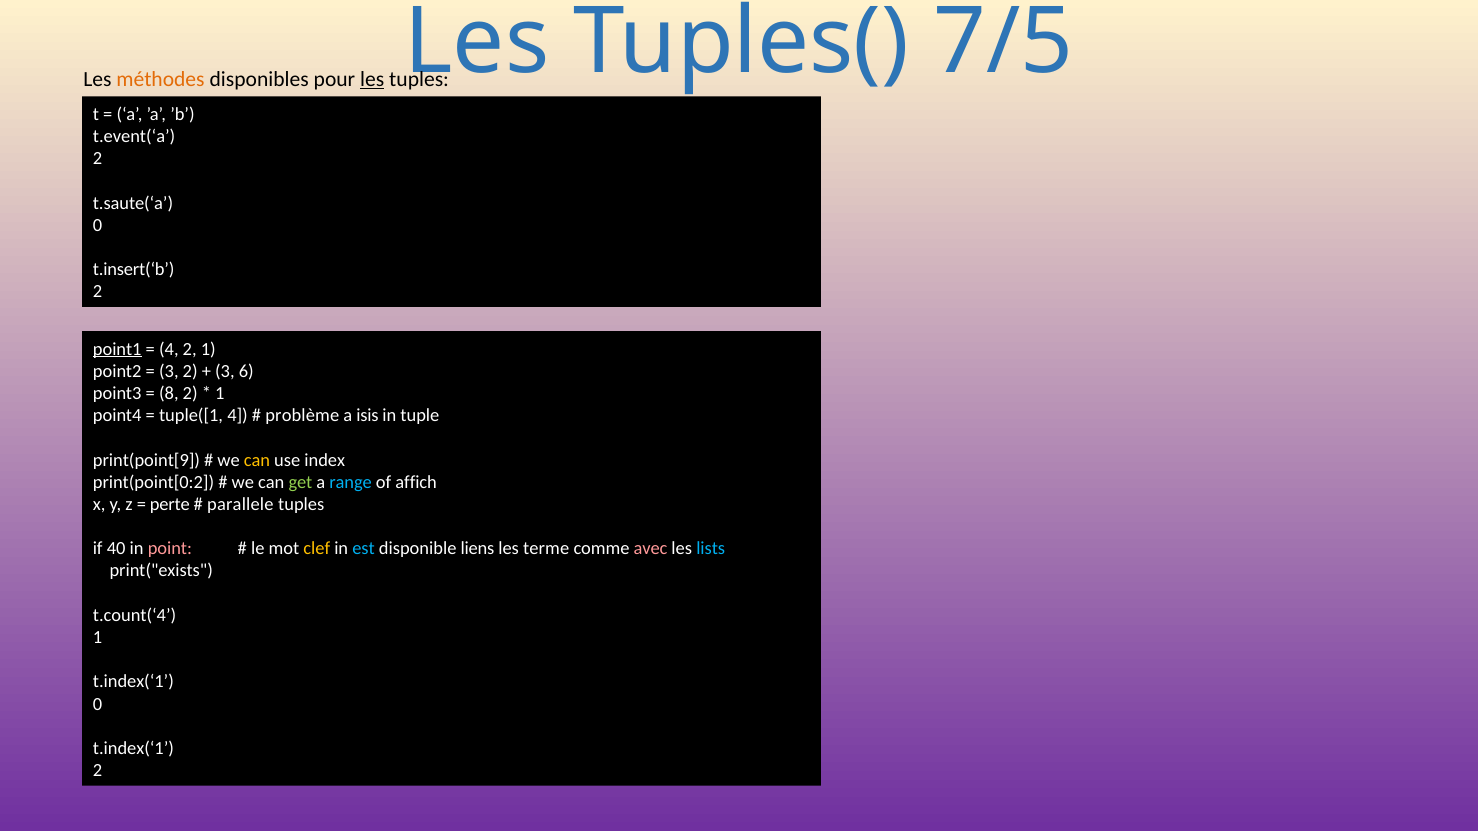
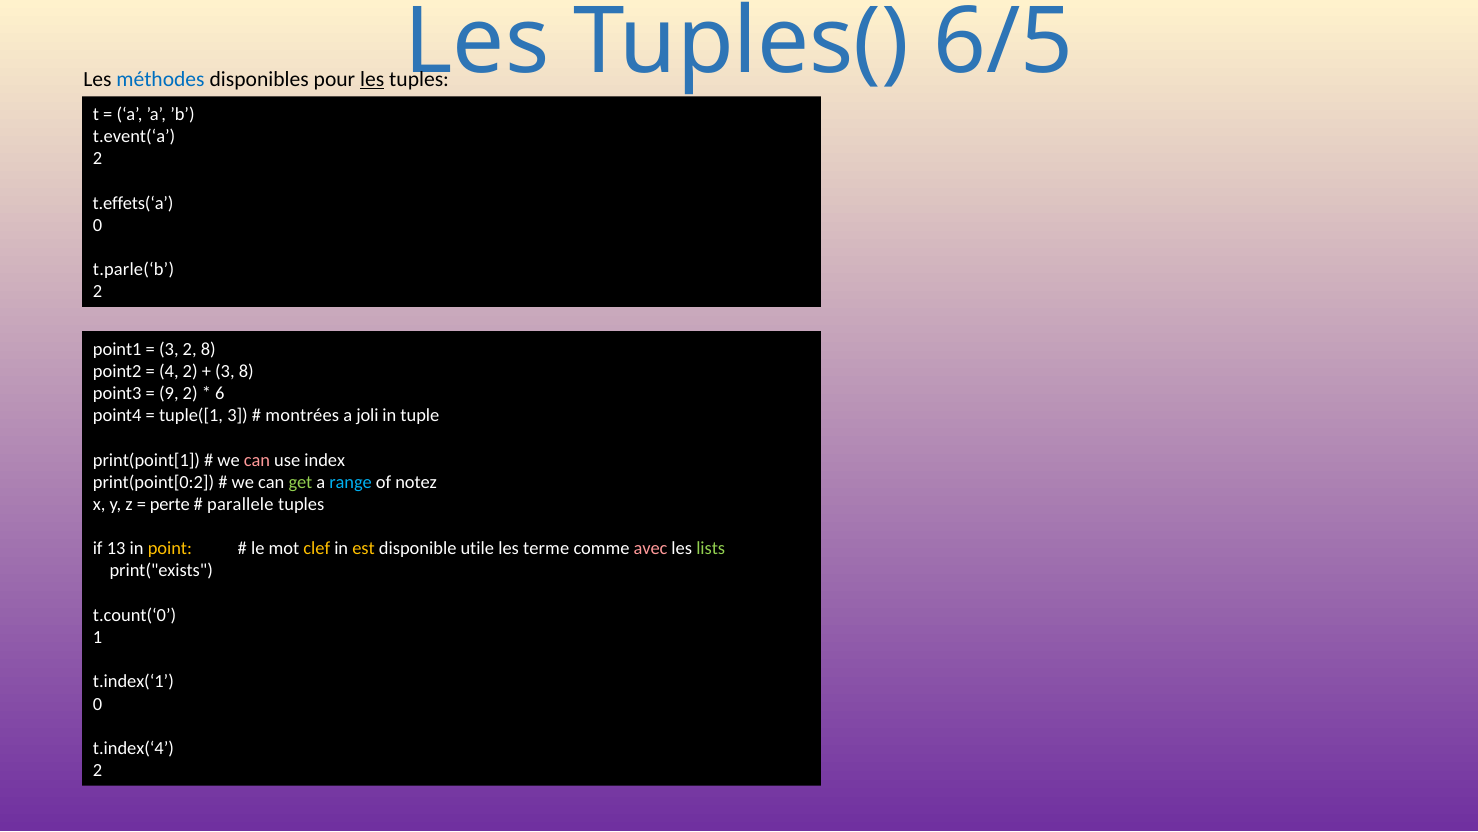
7/5: 7/5 -> 6/5
méthodes colour: orange -> blue
t.saute(‘a: t.saute(‘a -> t.effets(‘a
t.insert(‘b: t.insert(‘b -> t.parle(‘b
point1 underline: present -> none
4 at (169, 349): 4 -> 3
2 1: 1 -> 8
3 at (169, 371): 3 -> 4
3 6: 6 -> 8
8: 8 -> 9
1 at (220, 393): 1 -> 6
tuple([1 4: 4 -> 3
problème: problème -> montrées
isis: isis -> joli
print(point[9: print(point[9 -> print(point[1
can at (257, 460) colour: yellow -> pink
affich: affich -> notez
40: 40 -> 13
point colour: pink -> yellow
est colour: light blue -> yellow
liens: liens -> utile
lists colour: light blue -> light green
t.count(‘4: t.count(‘4 -> t.count(‘0
t.index(‘1 at (133, 748): t.index(‘1 -> t.index(‘4
